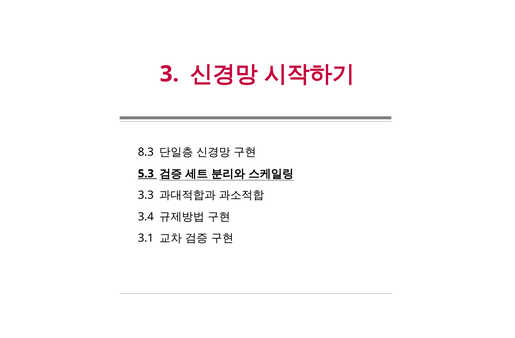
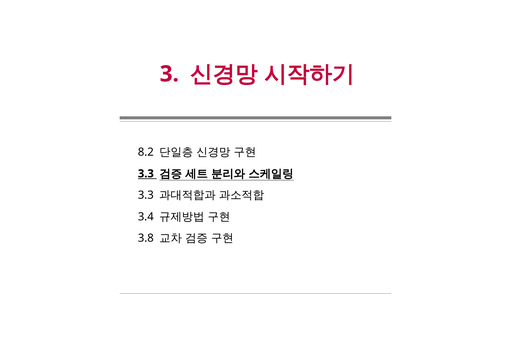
8.3: 8.3 -> 8.2
5.3 at (146, 174): 5.3 -> 3.3
3.1: 3.1 -> 3.8
